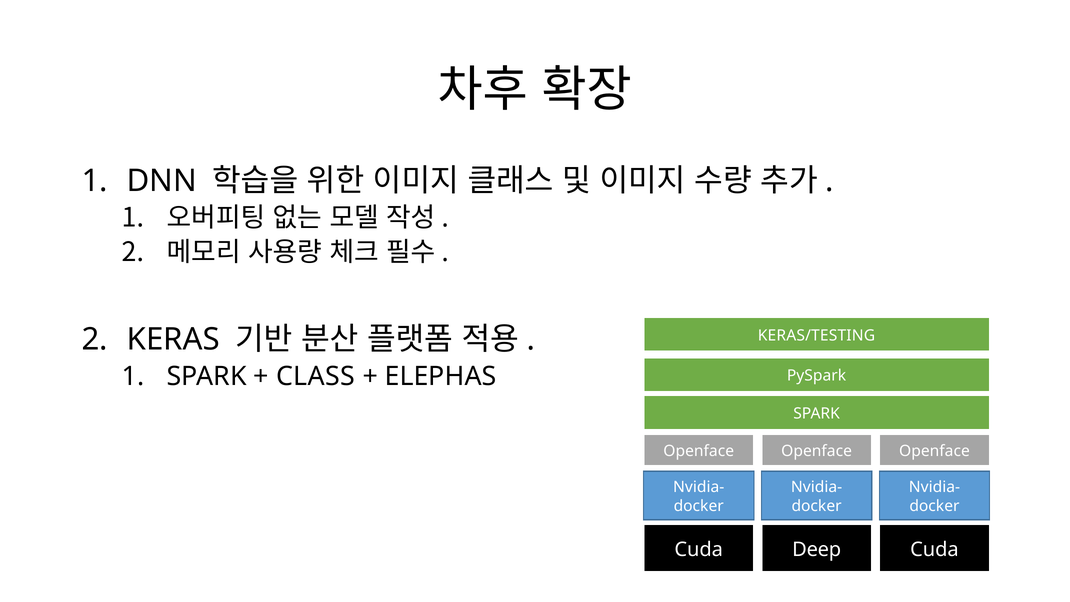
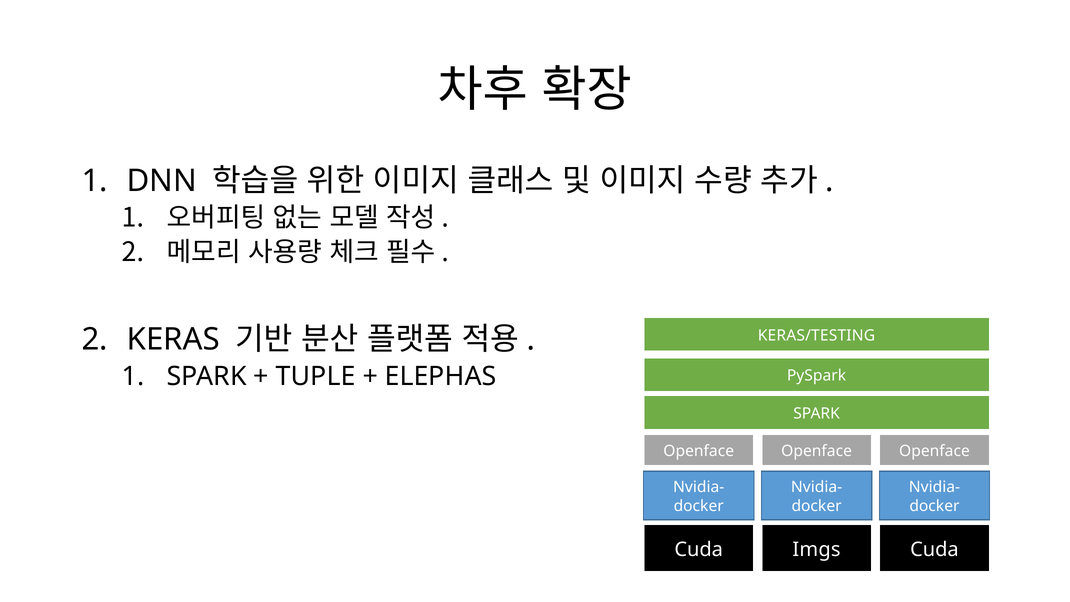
CLASS: CLASS -> TUPLE
Deep: Deep -> Imgs
